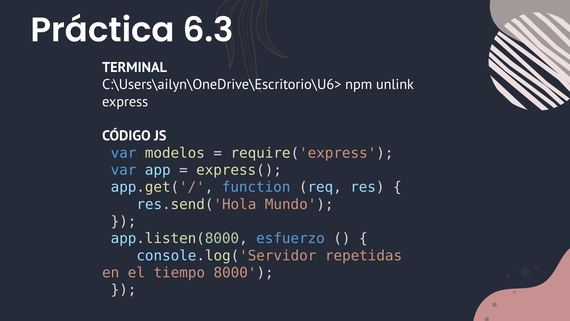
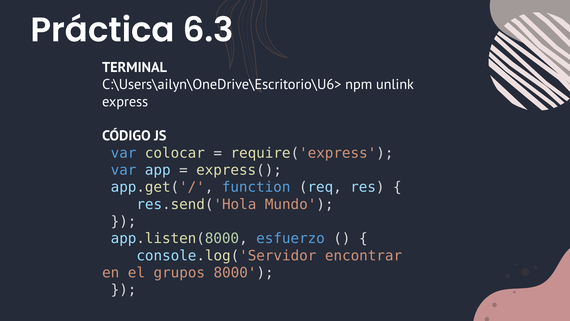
modelos: modelos -> colocar
repetidas: repetidas -> encontrar
tiempo: tiempo -> grupos
